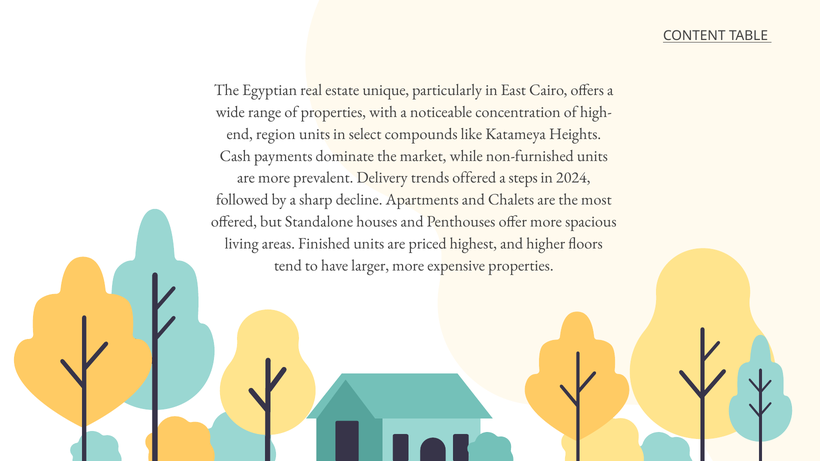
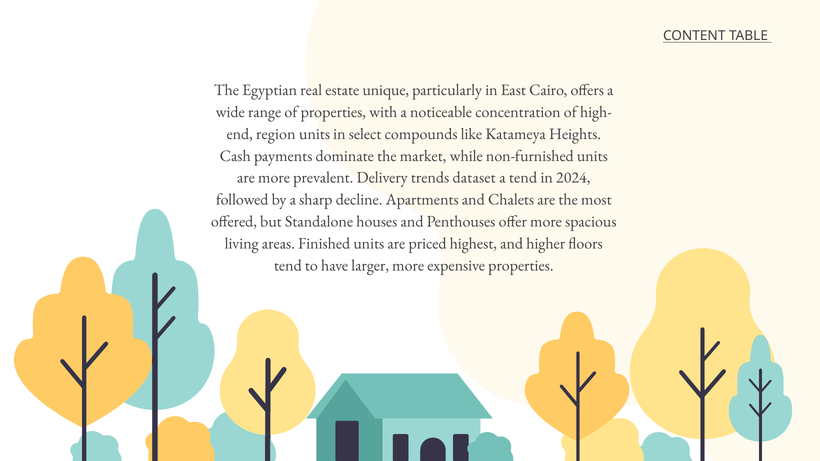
trends offered: offered -> dataset
a steps: steps -> tend
